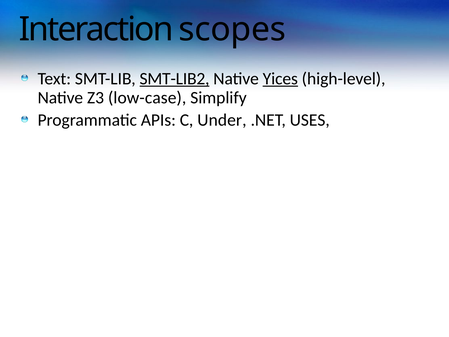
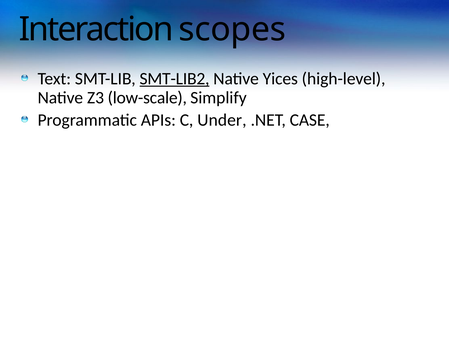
Yices underline: present -> none
low-case: low-case -> low-scale
USES: USES -> CASE
